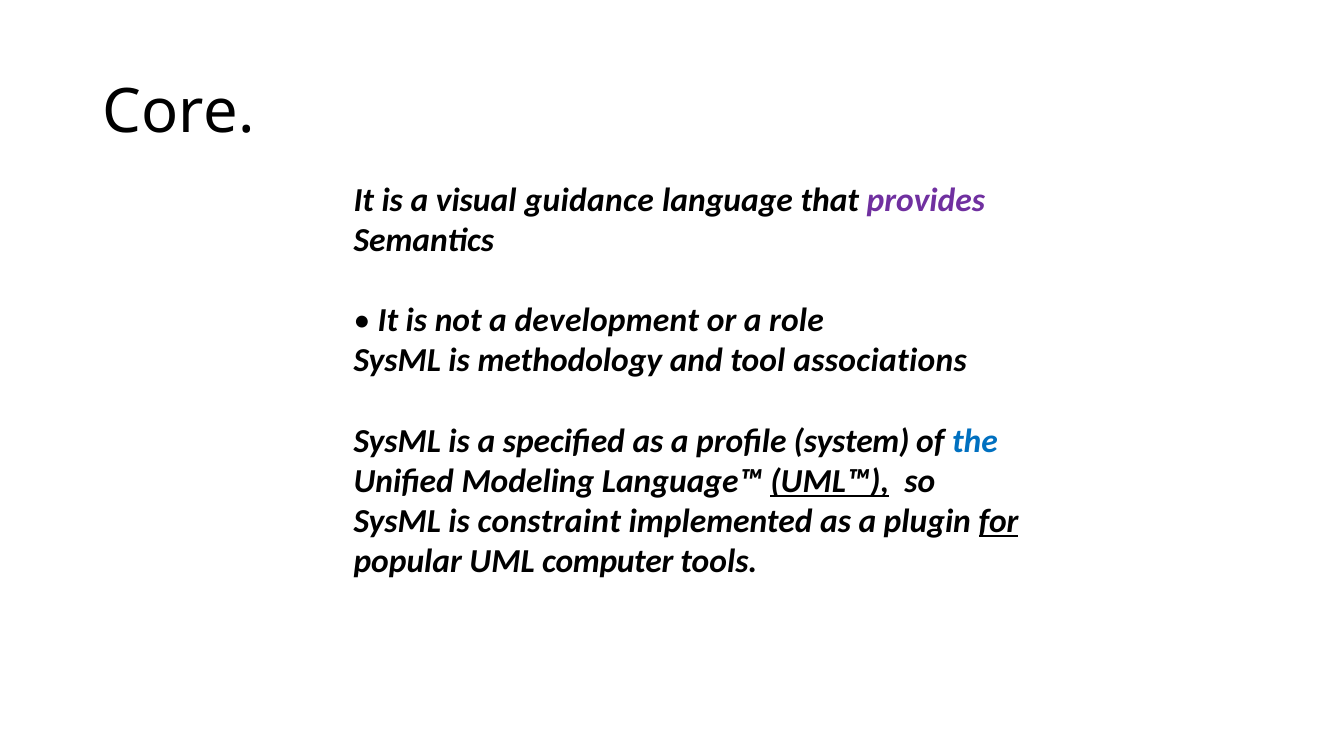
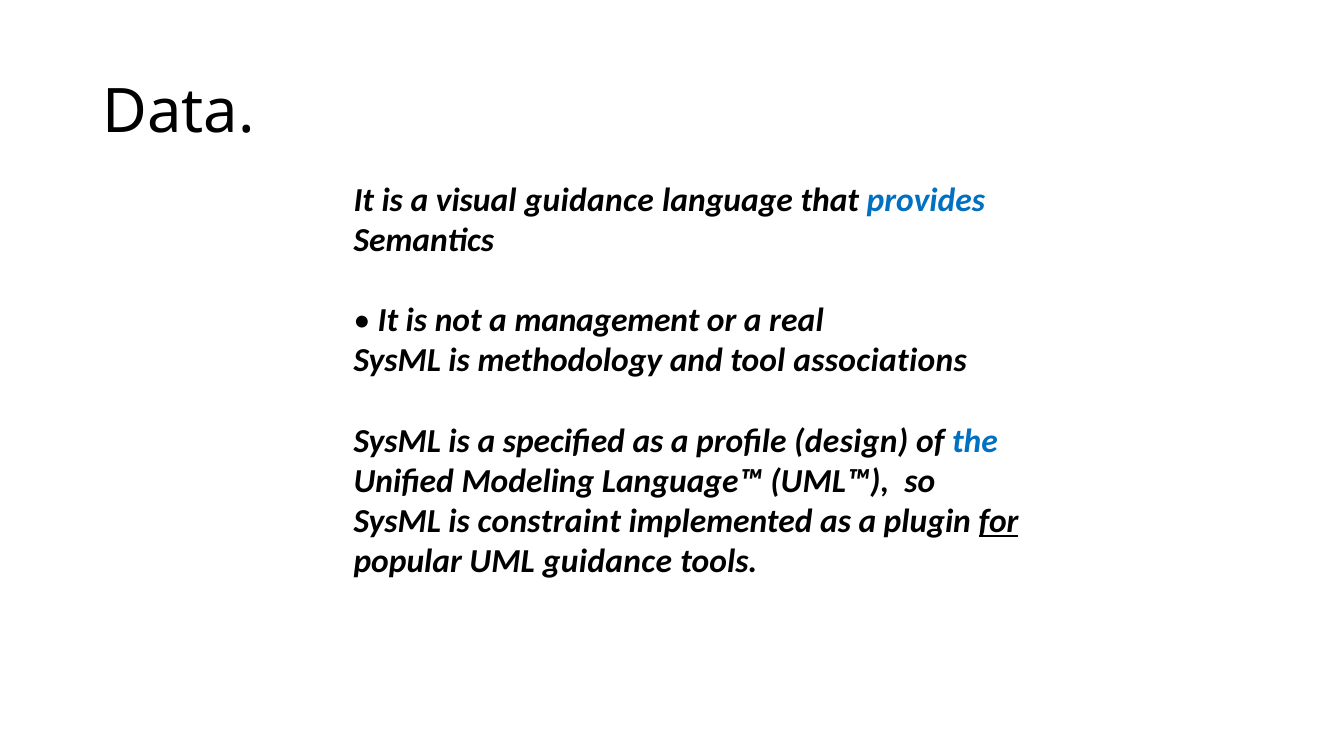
Core: Core -> Data
provides colour: purple -> blue
development: development -> management
role: role -> real
system: system -> design
UML™ underline: present -> none
UML computer: computer -> guidance
